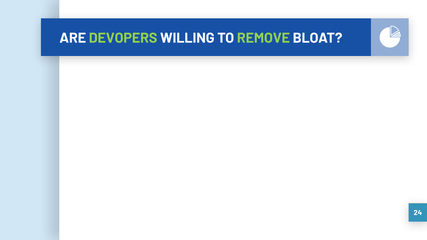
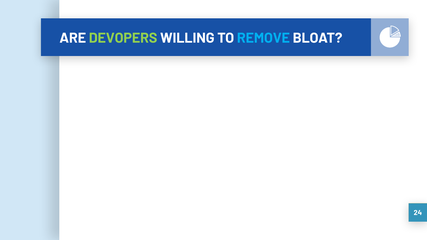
REMOVE colour: light green -> light blue
